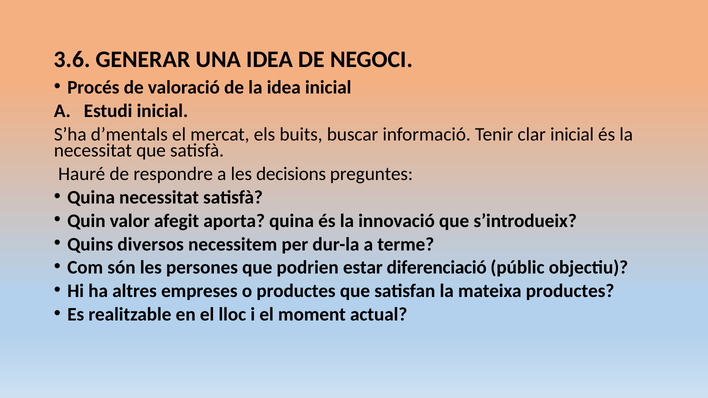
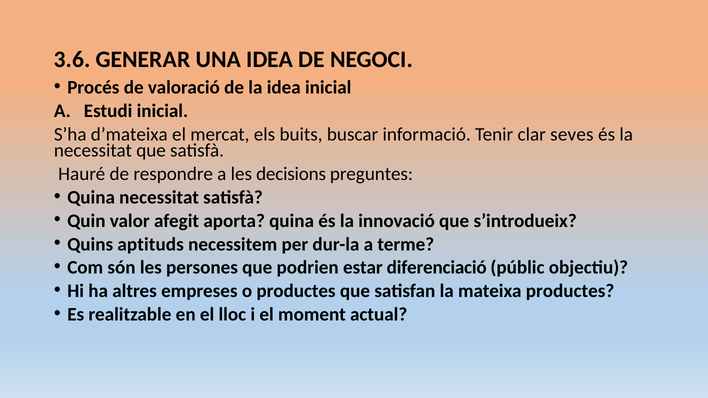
d’mentals: d’mentals -> d’mateixa
clar inicial: inicial -> seves
diversos: diversos -> aptituds
